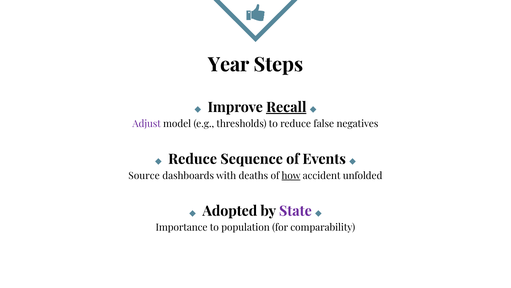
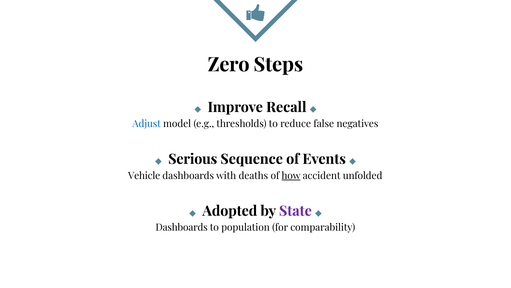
Year: Year -> Zero
Recall underline: present -> none
Adjust colour: purple -> blue
Reduce at (193, 159): Reduce -> Serious
Source: Source -> Vehicle
Importance at (182, 227): Importance -> Dashboards
